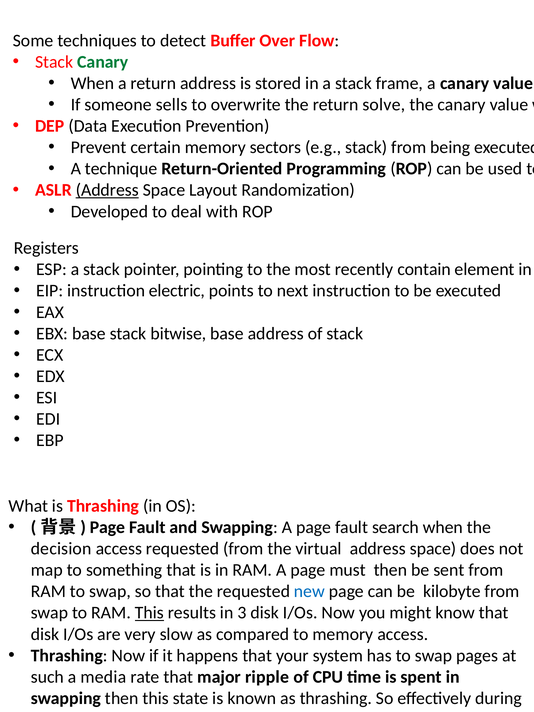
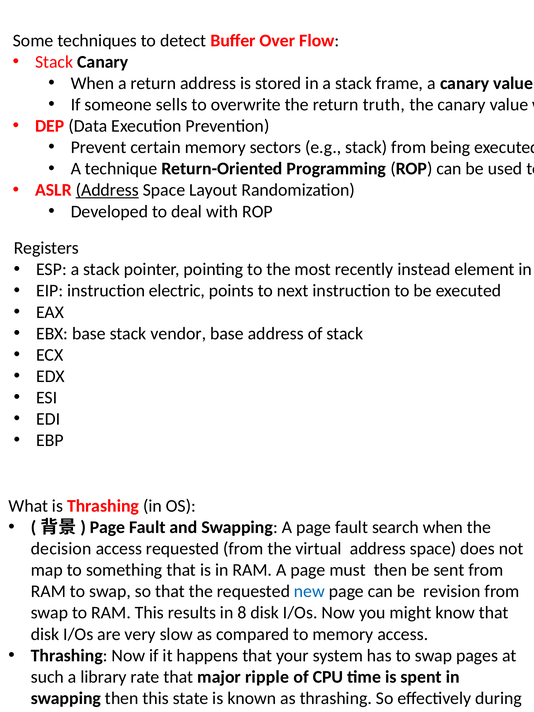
Canary at (103, 62) colour: green -> black
solve: solve -> truth
contain: contain -> instead
bitwise: bitwise -> vendor
kilobyte: kilobyte -> revision
This at (149, 613) underline: present -> none
3: 3 -> 8
media: media -> library
